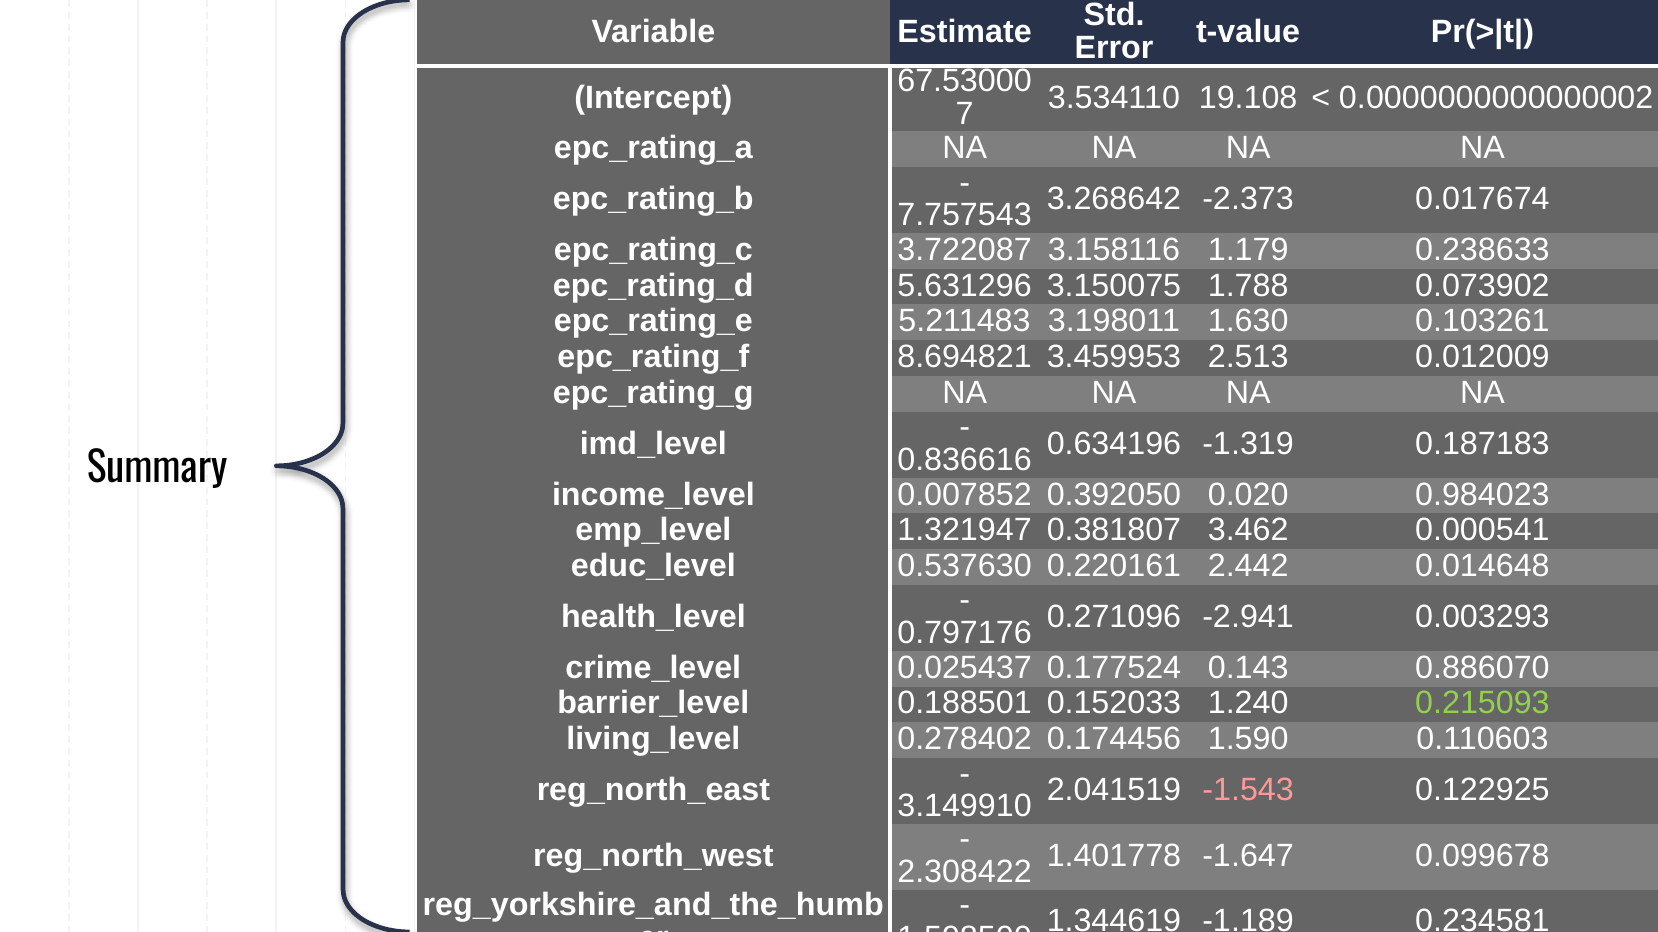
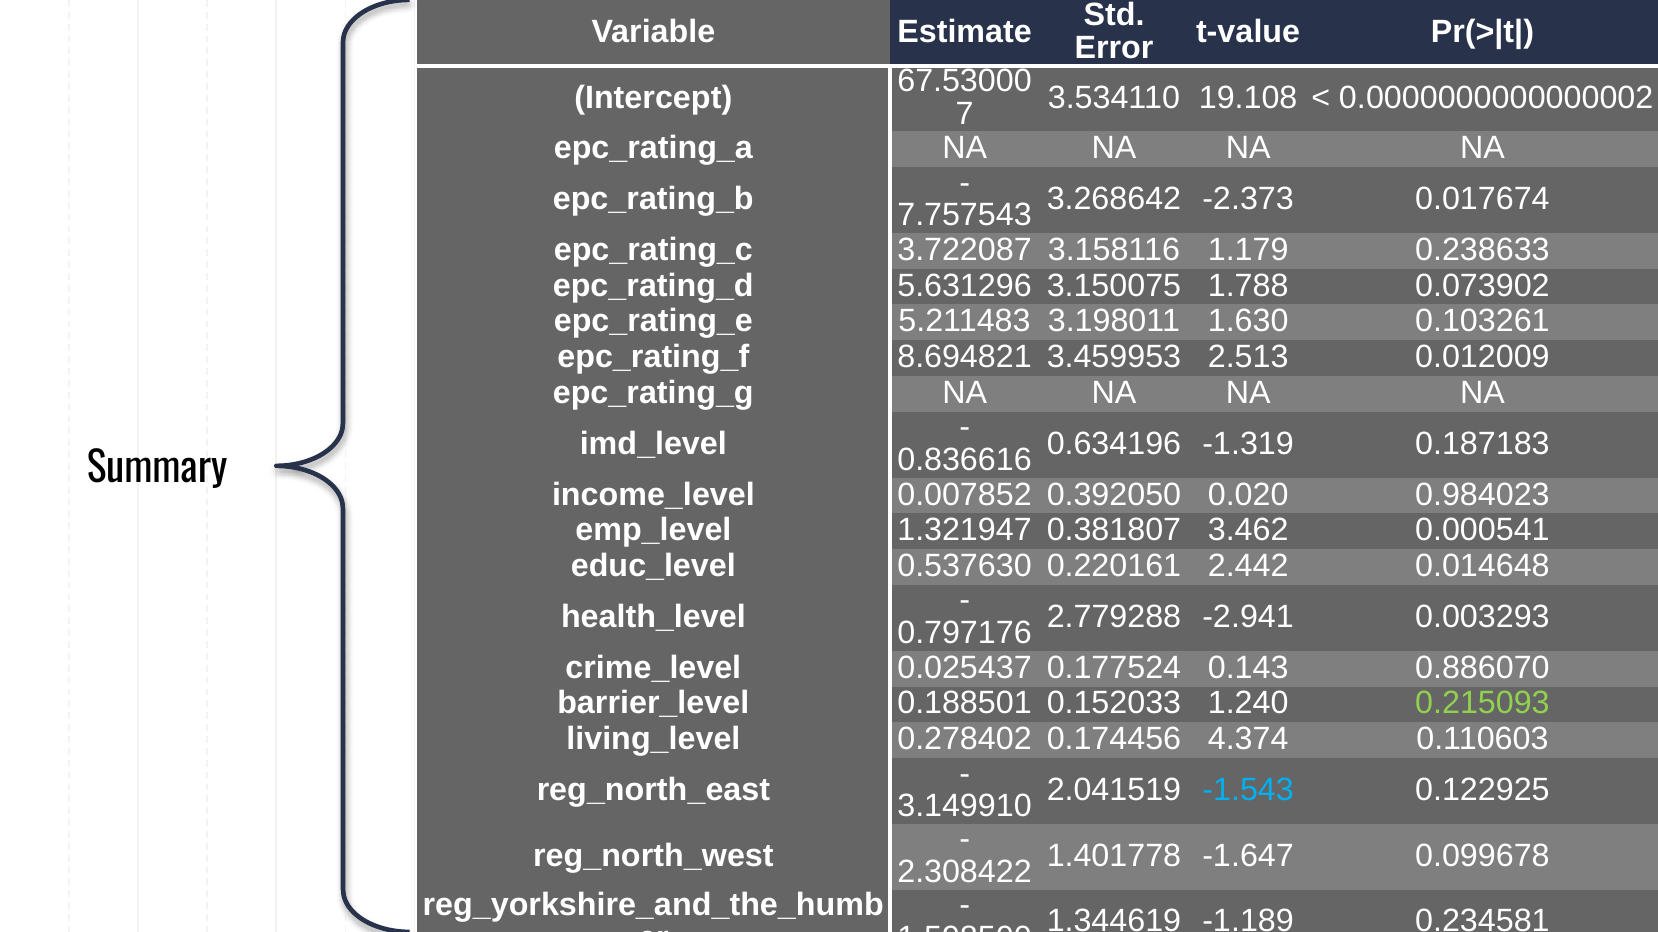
0.271096: 0.271096 -> 2.779288
1.590: 1.590 -> 4.374
-1.543 colour: pink -> light blue
